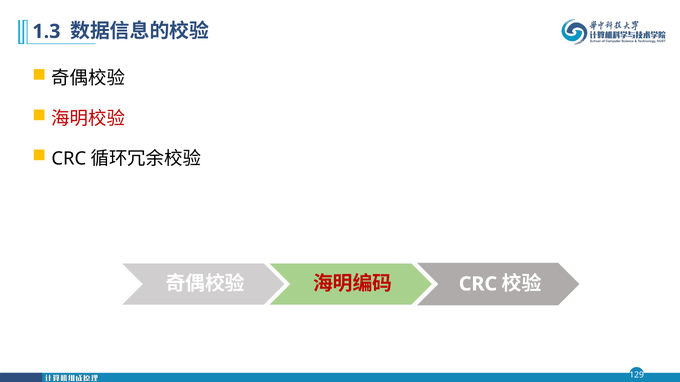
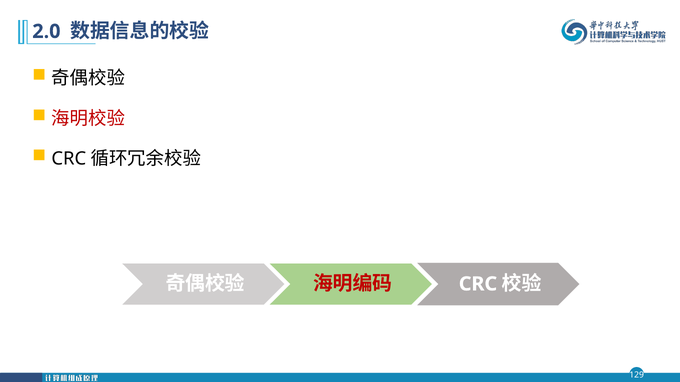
1.3: 1.3 -> 2.0
